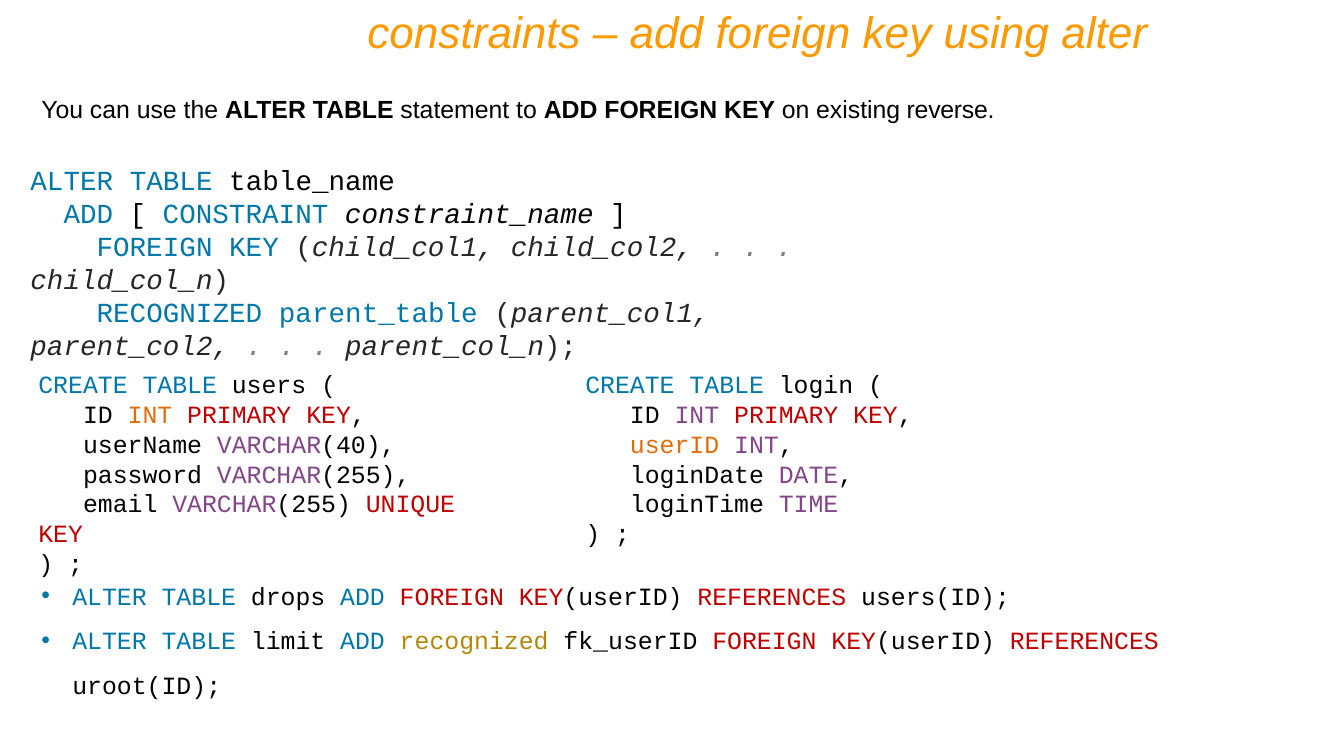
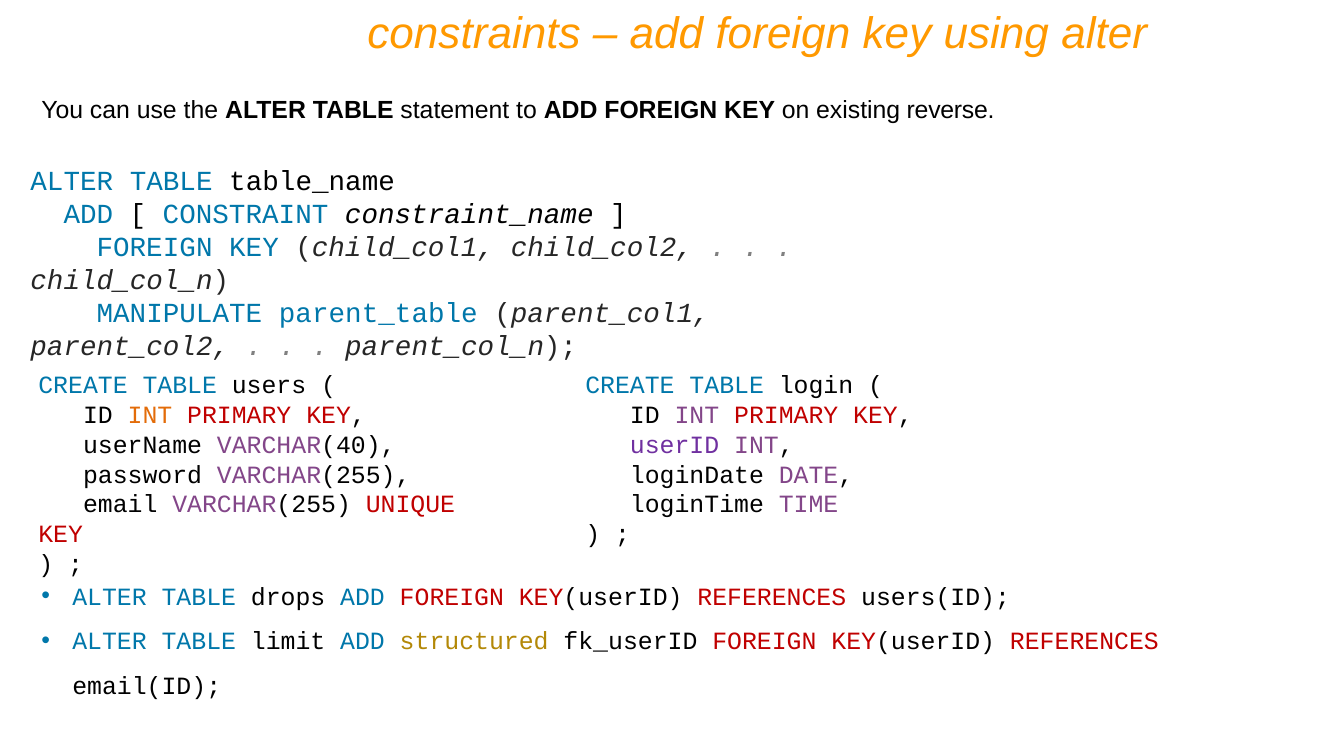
RECOGNIZED at (179, 314): RECOGNIZED -> MANIPULATE
userID colour: orange -> purple
ADD recognized: recognized -> structured
uroot(ID: uroot(ID -> email(ID
